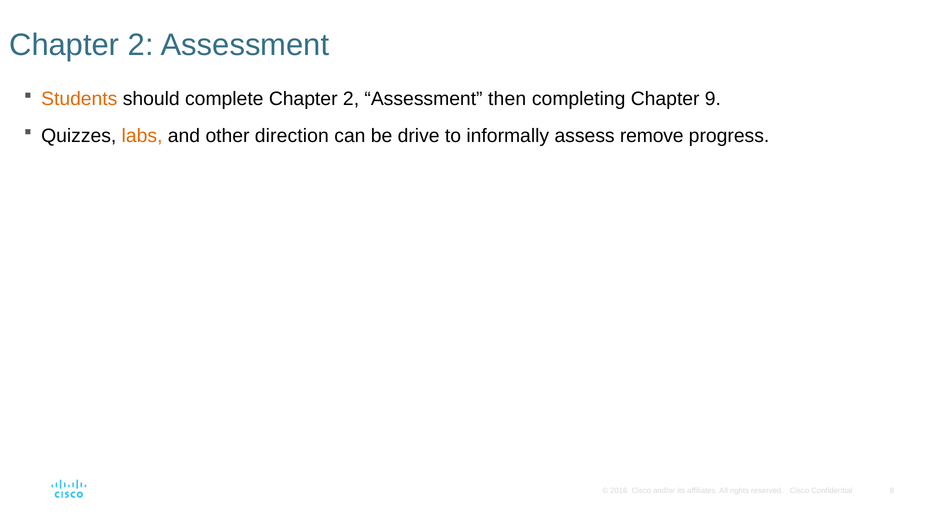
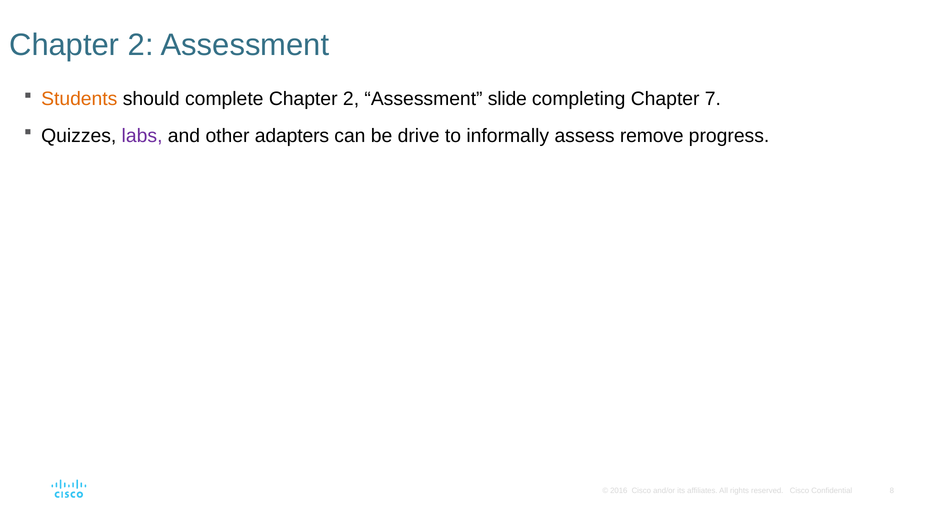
then: then -> slide
9: 9 -> 7
labs colour: orange -> purple
direction: direction -> adapters
